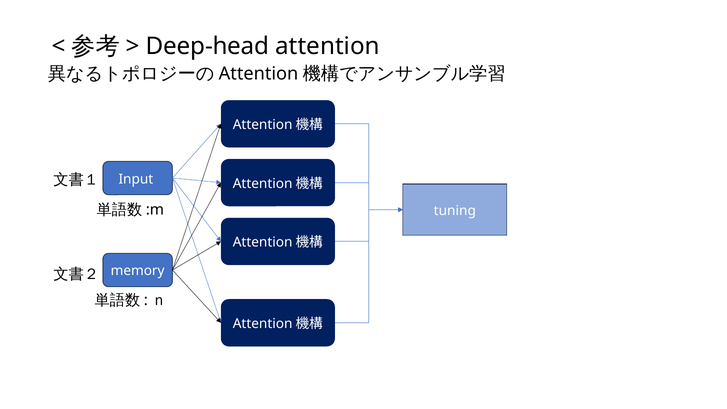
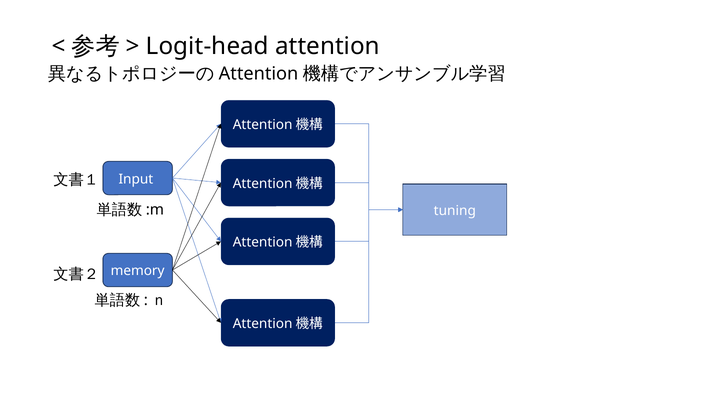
Deep-head: Deep-head -> Logit-head
